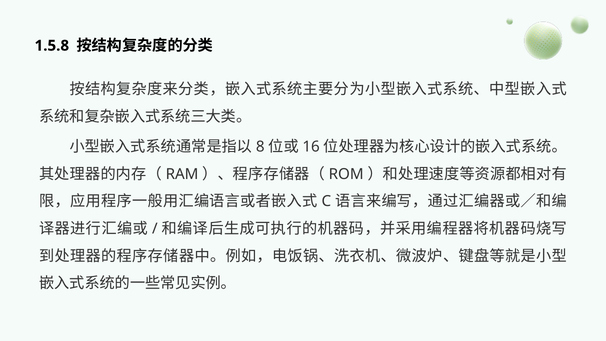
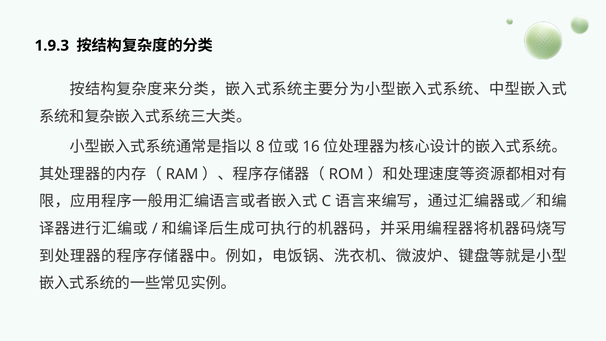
1.5.8: 1.5.8 -> 1.9.3
